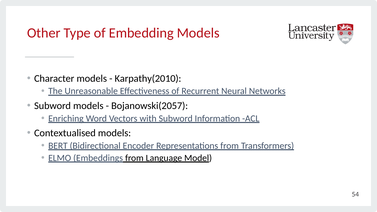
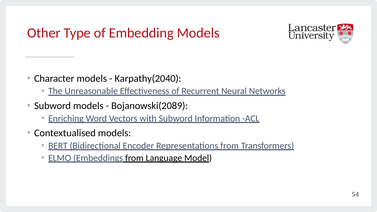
Karpathy(2010: Karpathy(2010 -> Karpathy(2040
Bojanowski(2057: Bojanowski(2057 -> Bojanowski(2089
